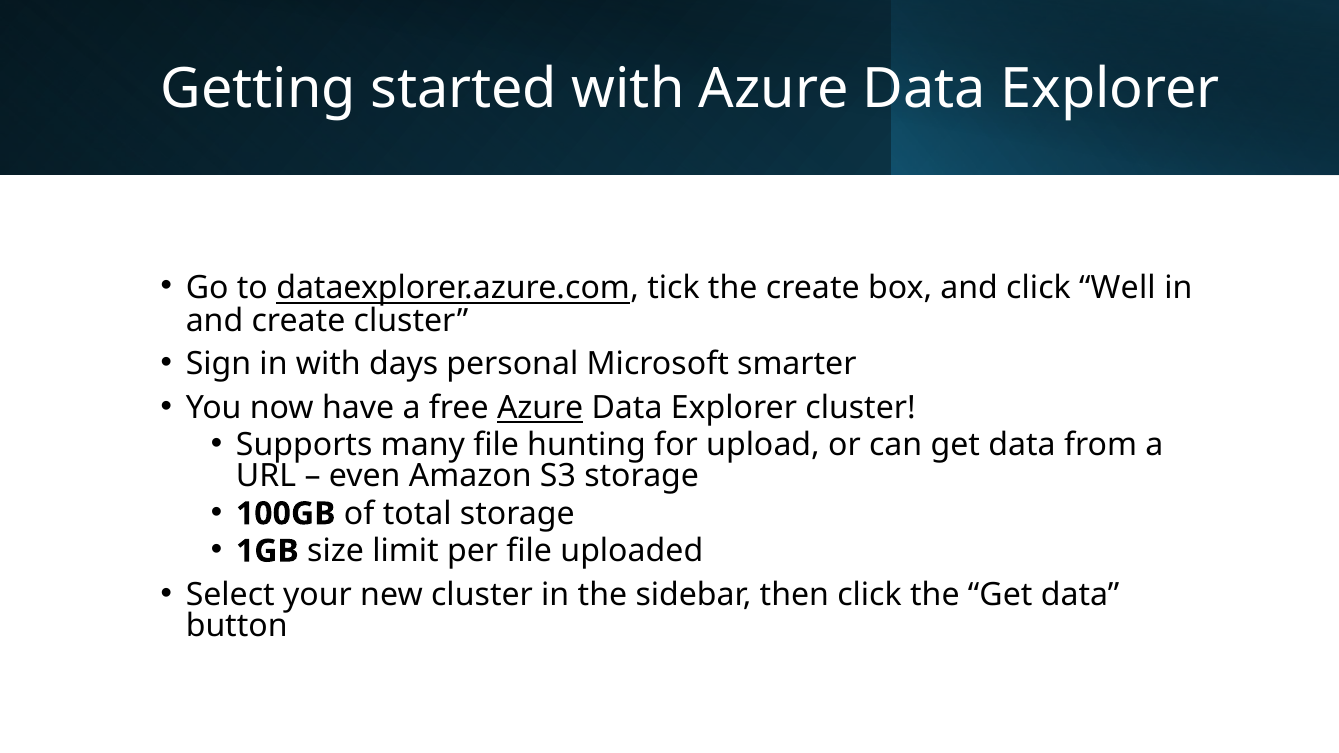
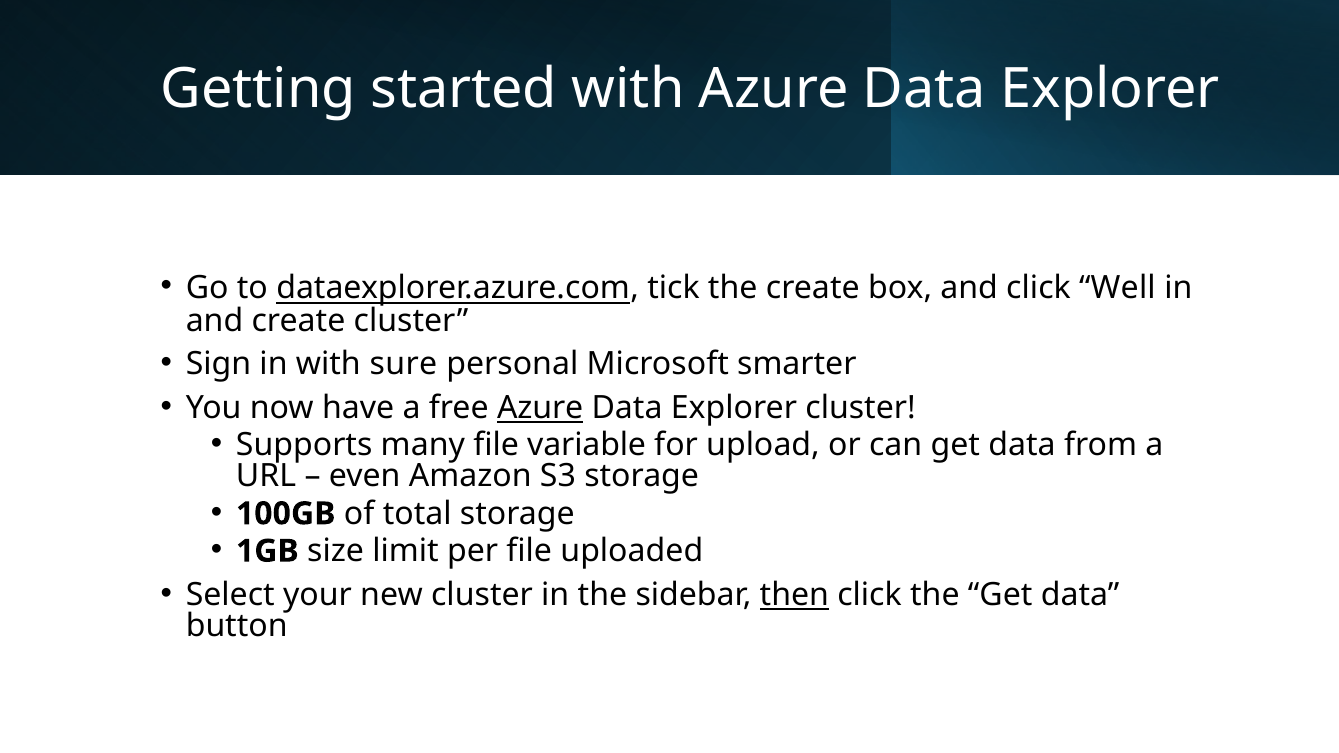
days: days -> sure
hunting: hunting -> variable
then underline: none -> present
